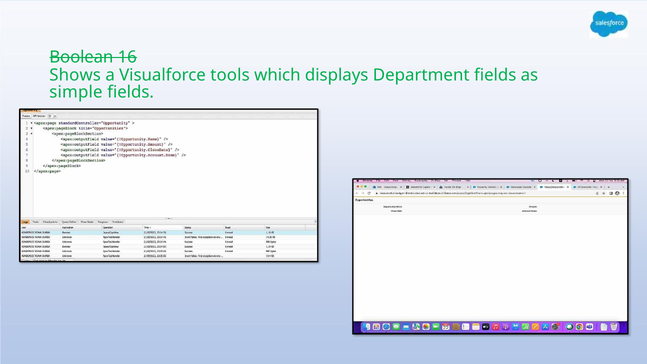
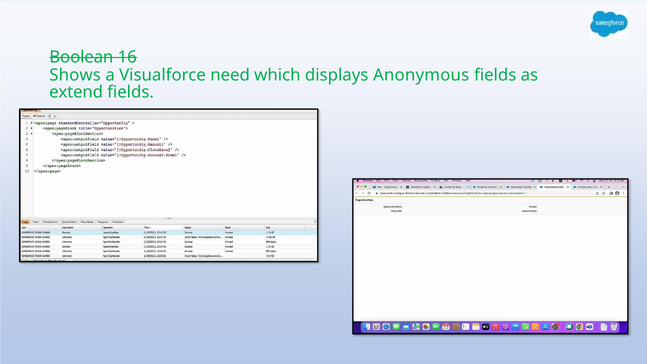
tools: tools -> need
Department: Department -> Anonymous
simple: simple -> extend
